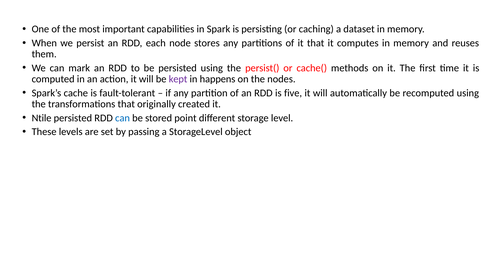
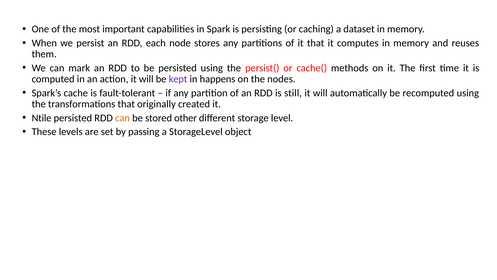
five: five -> still
can at (123, 118) colour: blue -> orange
point: point -> other
